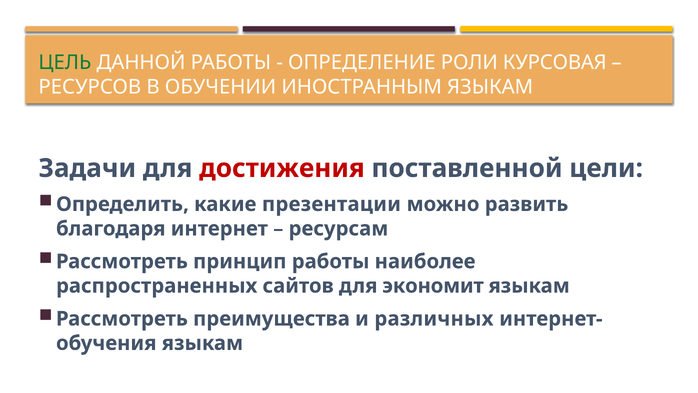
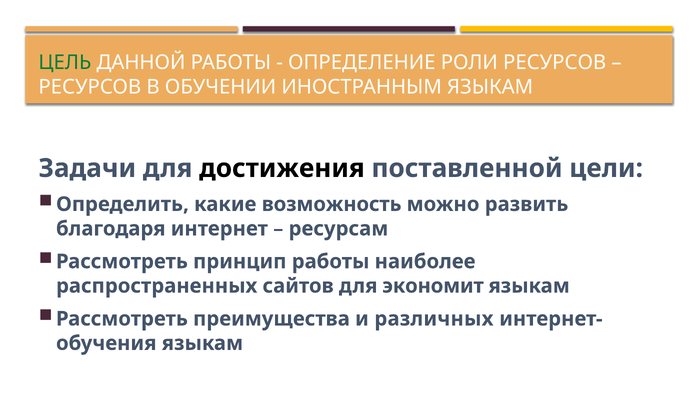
РОЛИ КУРСОВАЯ: КУРСОВАЯ -> РЕСУРСОВ
достижения colour: red -> black
презентации: презентации -> возможность
